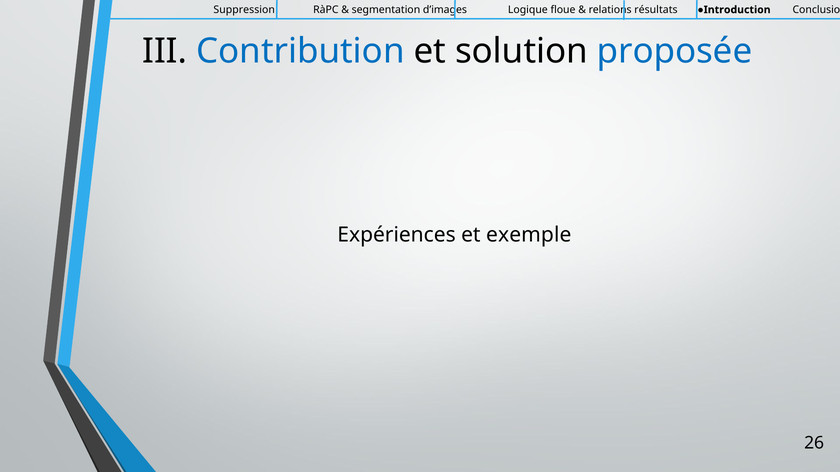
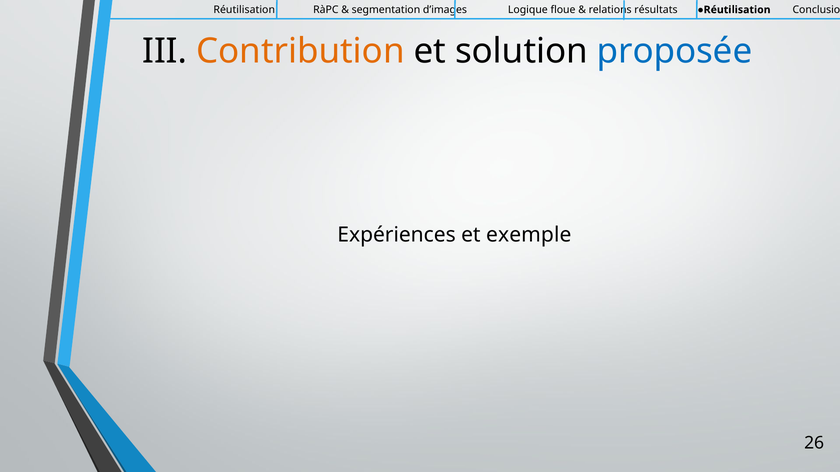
Suppression at (244, 10): Suppression -> Réutilisation
Introduction at (737, 10): Introduction -> Réutilisation
Contribution colour: blue -> orange
